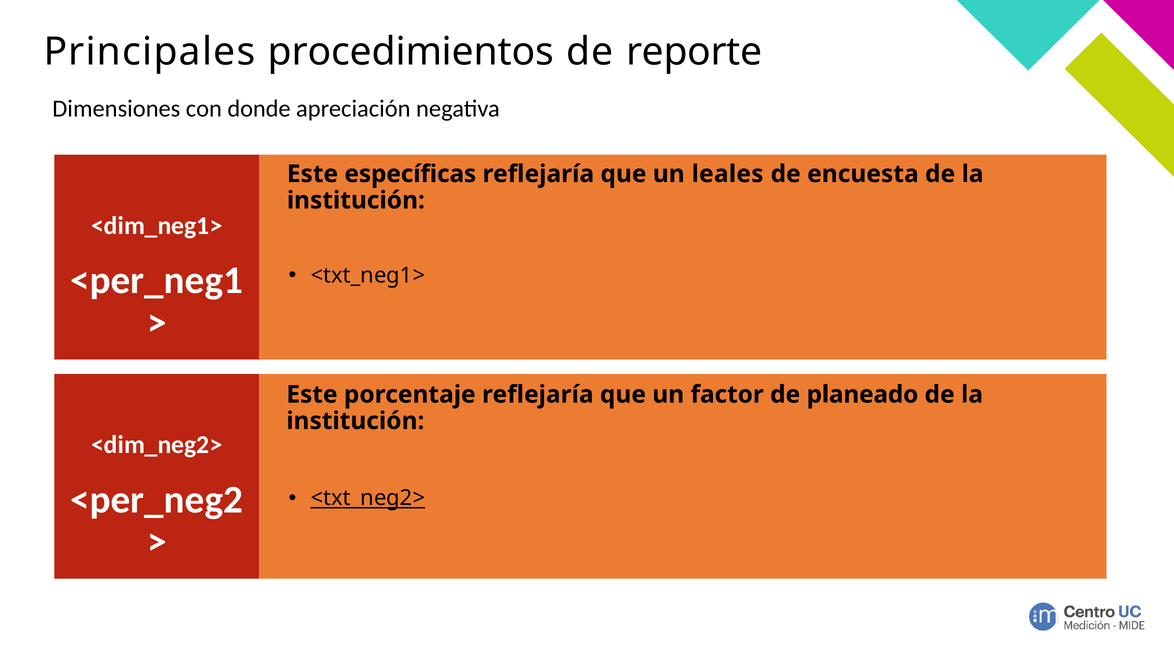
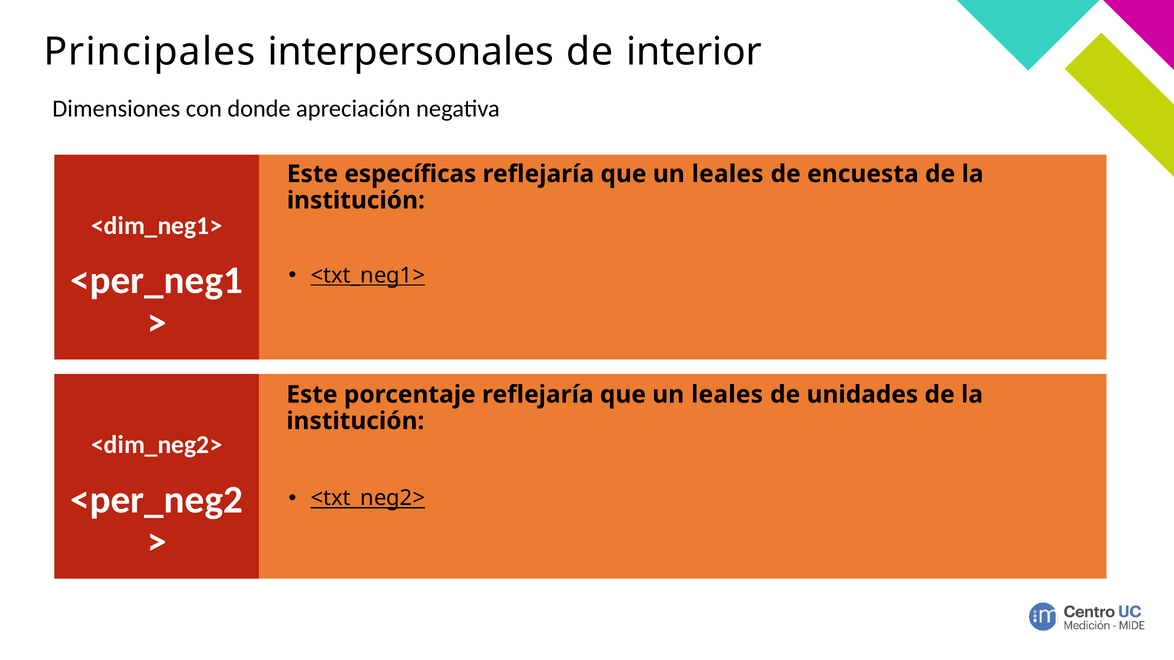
procedimientos: procedimientos -> interpersonales
reporte: reporte -> interior
<txt_neg1> underline: none -> present
factor at (727, 395): factor -> leales
planeado: planeado -> unidades
